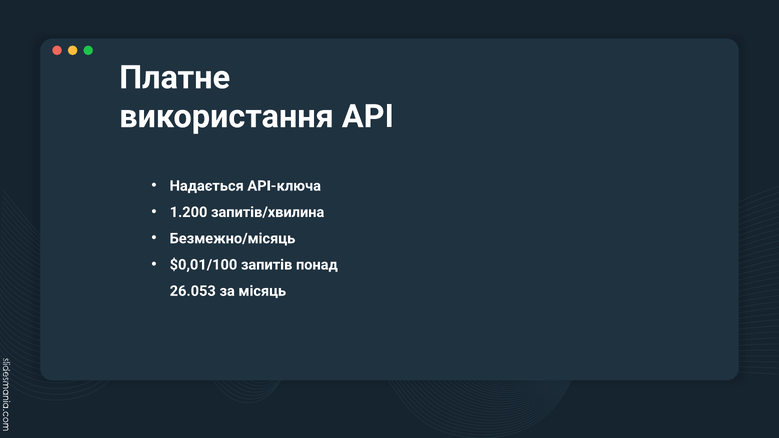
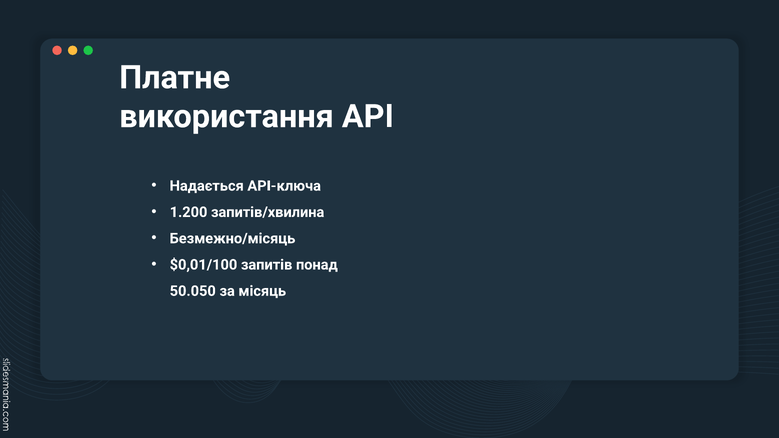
26.053: 26.053 -> 50.050
